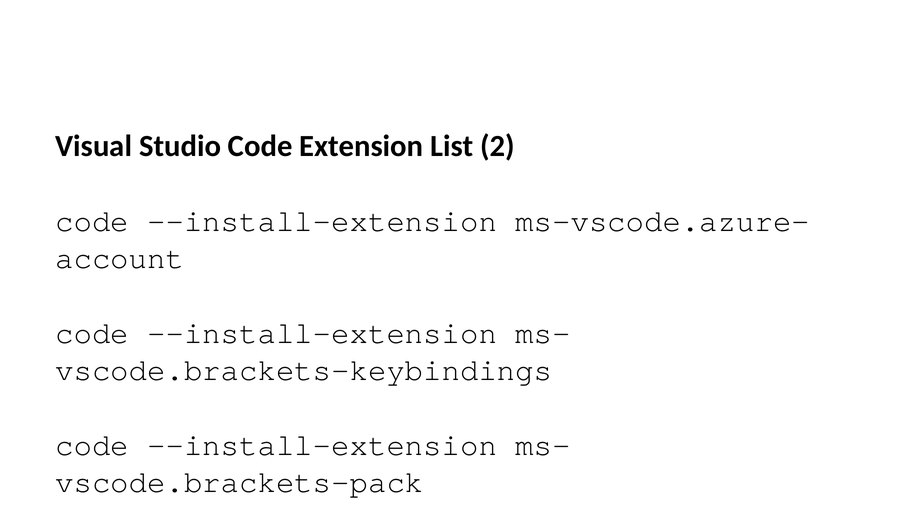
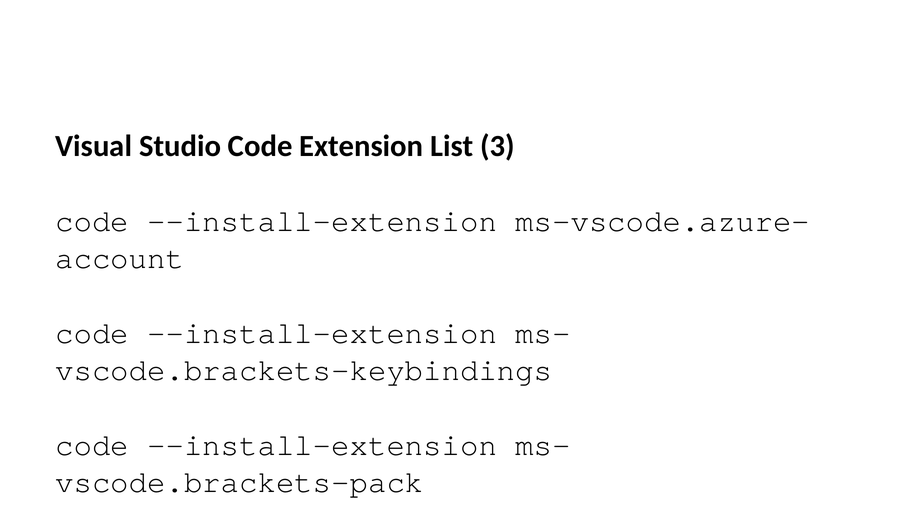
2: 2 -> 3
